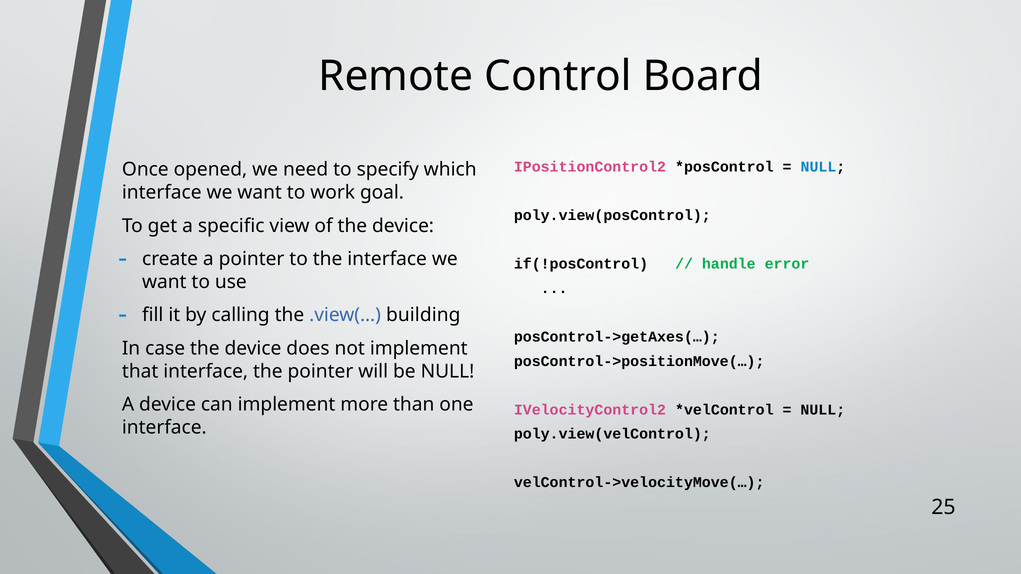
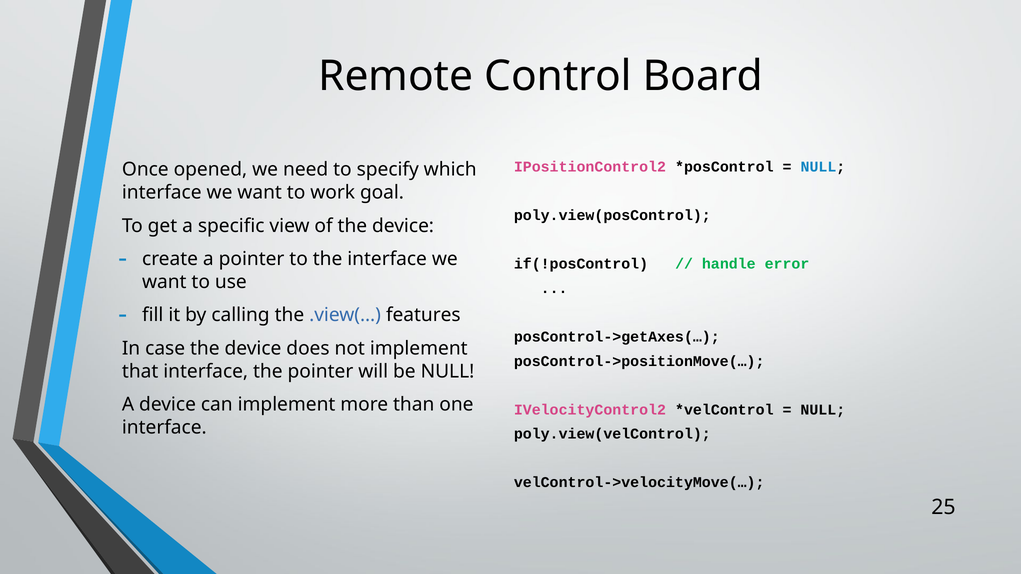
building: building -> features
